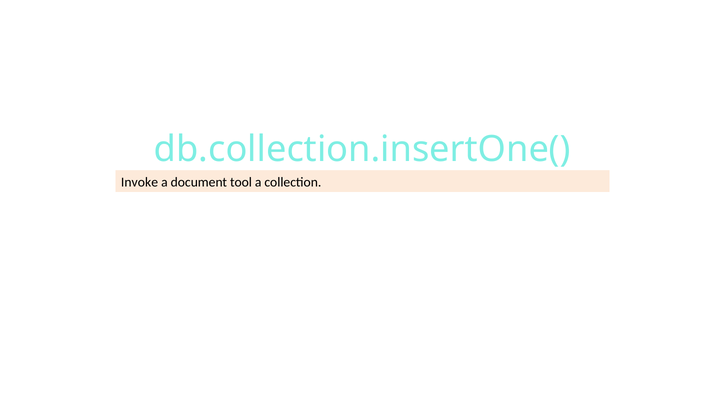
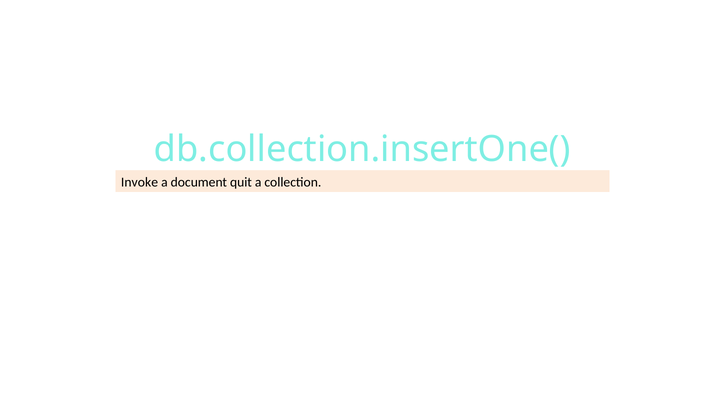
tool: tool -> quit
